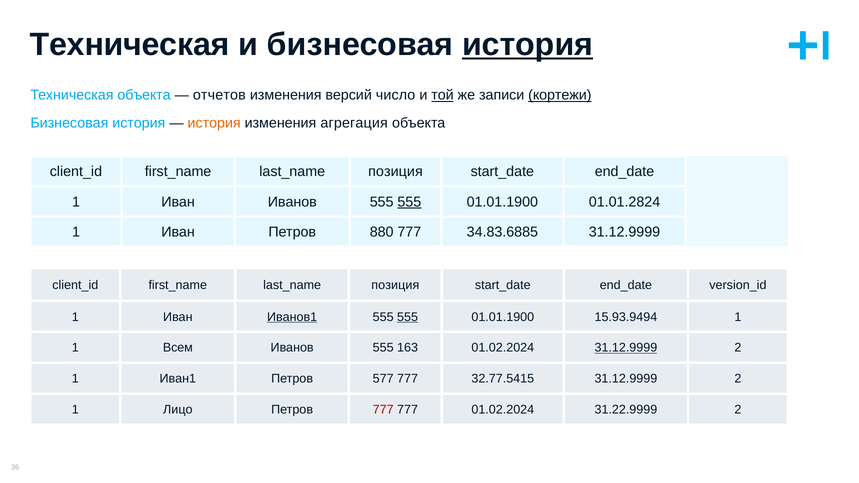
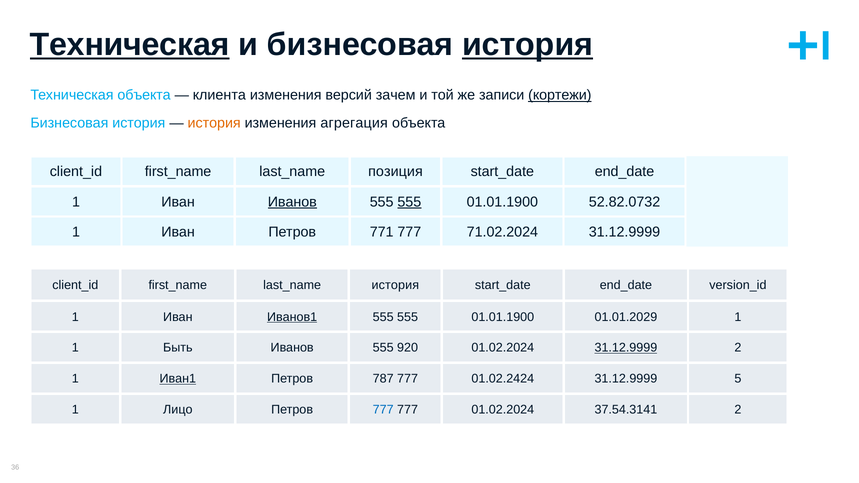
Техническая at (130, 45) underline: none -> present
отчетов: отчетов -> клиента
число: число -> зачем
той underline: present -> none
Иванов at (292, 202) underline: none -> present
01.01.2824: 01.01.2824 -> 52.82.0732
880: 880 -> 771
34.83.6885: 34.83.6885 -> 71.02.2024
позиция at (395, 285): позиция -> история
555 at (408, 317) underline: present -> none
15.93.9494: 15.93.9494 -> 01.01.2029
Всем: Всем -> Быть
163: 163 -> 920
Иван1 underline: none -> present
577: 577 -> 787
32.77.5415: 32.77.5415 -> 01.02.2424
2 at (738, 379): 2 -> 5
777 at (383, 410) colour: red -> blue
31.22.9999: 31.22.9999 -> 37.54.3141
